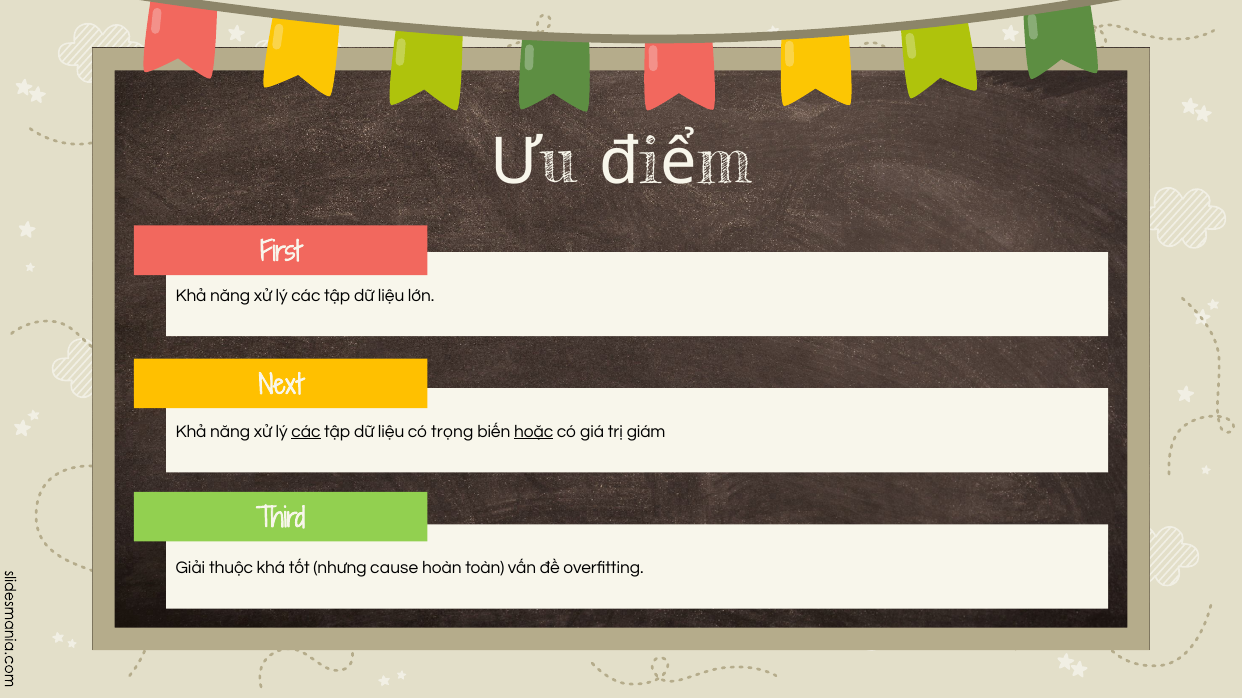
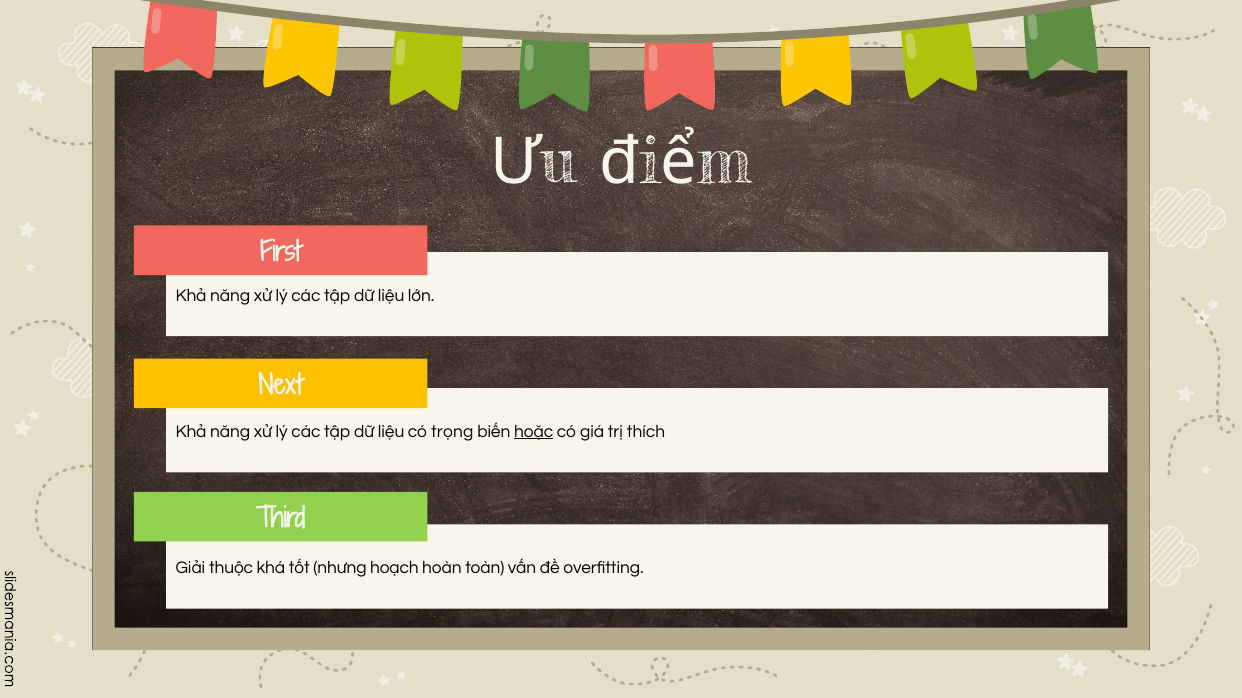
các at (306, 432) underline: present -> none
giám: giám -> thích
cause: cause -> hoạch
